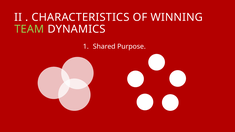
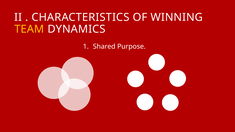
TEAM colour: light green -> yellow
